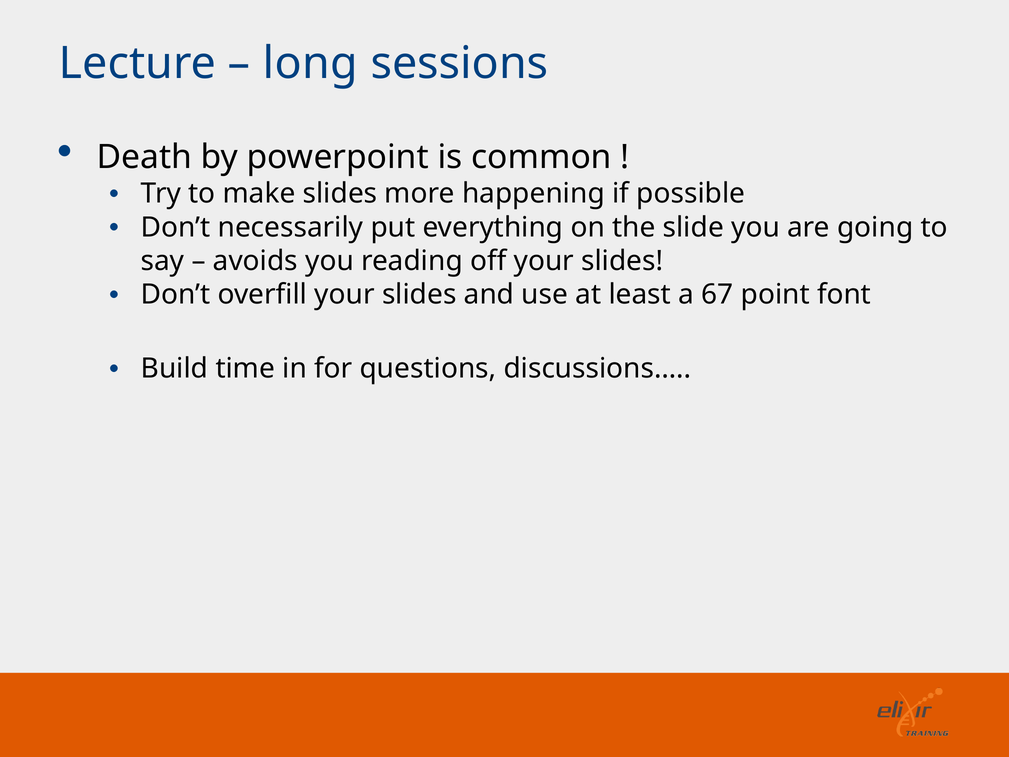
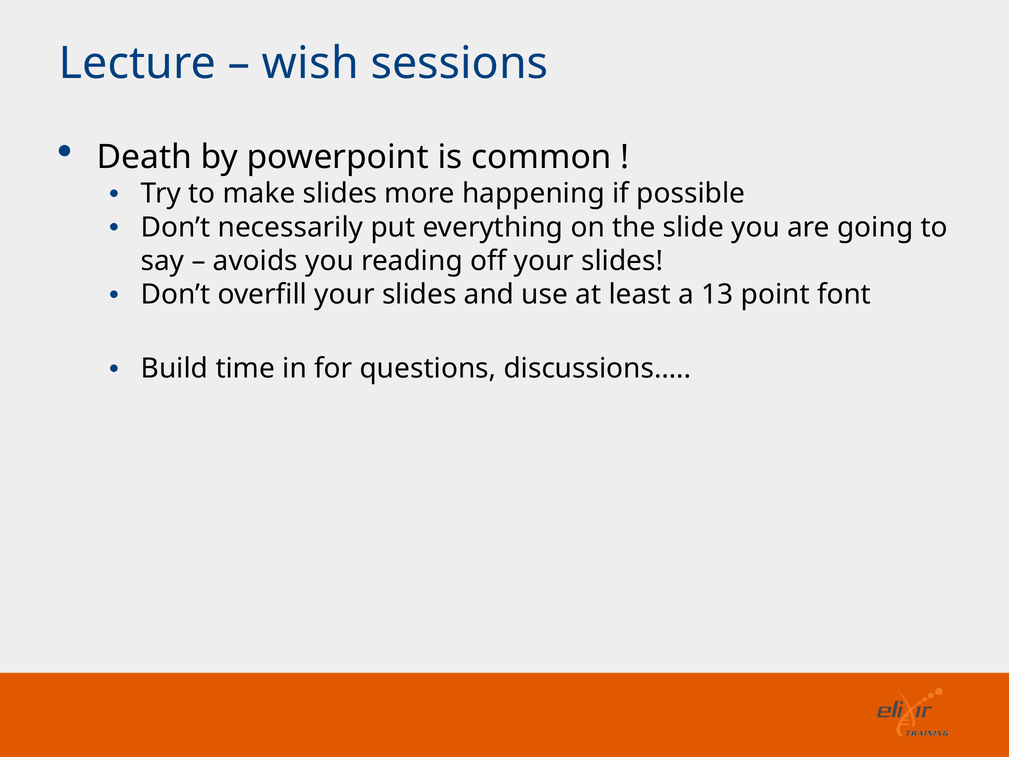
long: long -> wish
67: 67 -> 13
